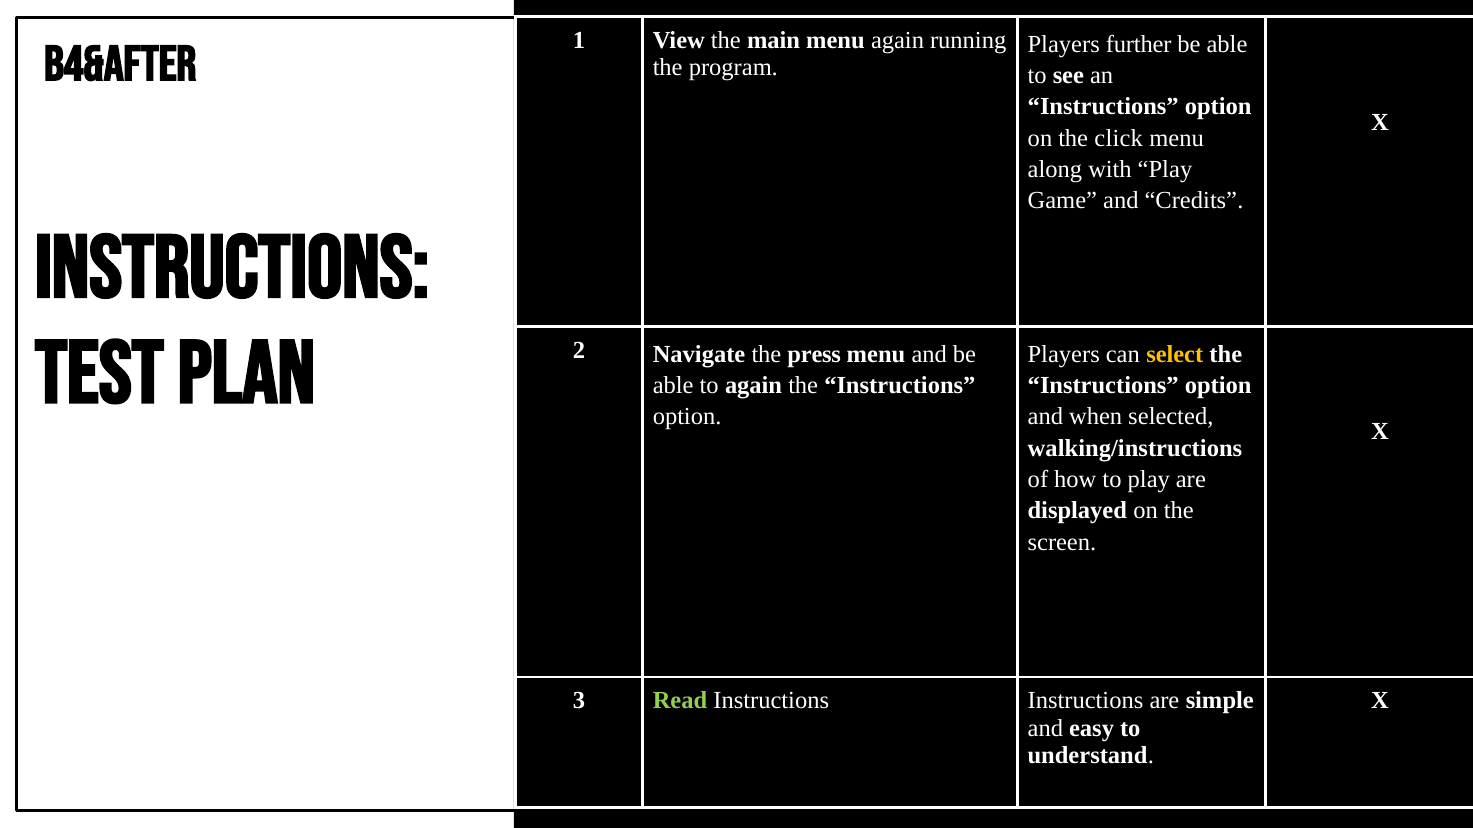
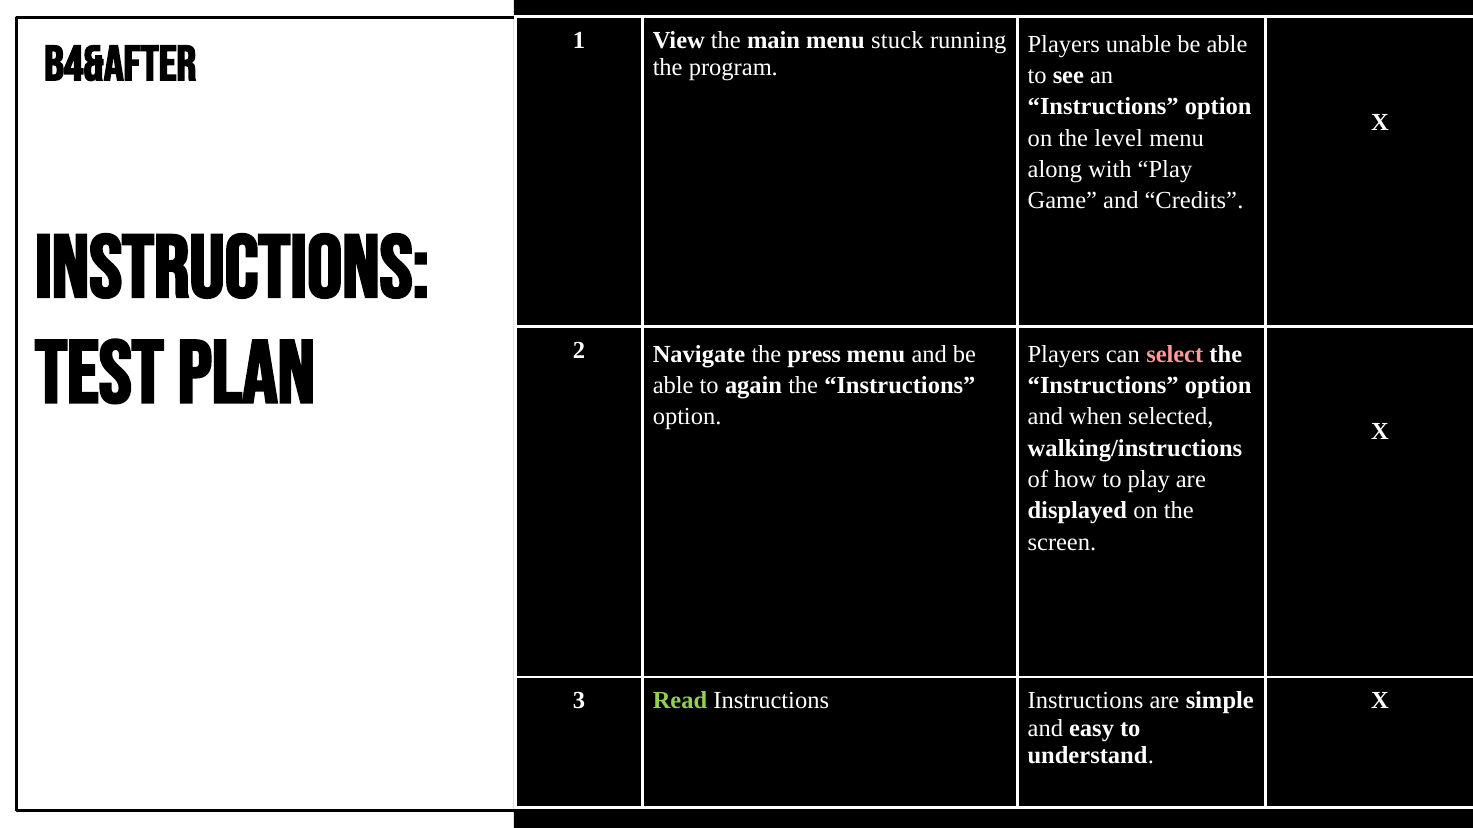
menu again: again -> stuck
further: further -> unable
click: click -> level
select colour: yellow -> pink
